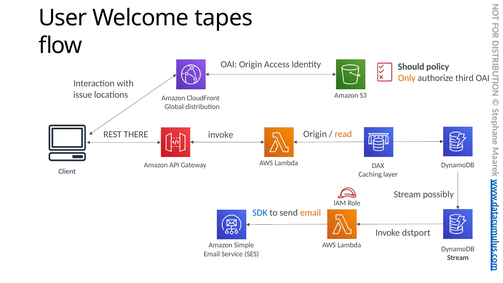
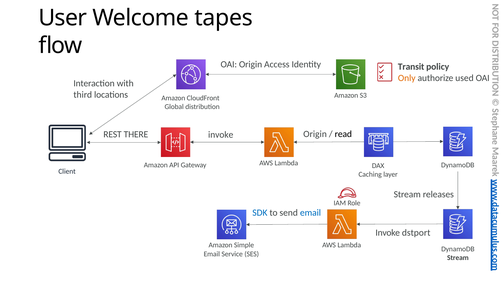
Should: Should -> Transit
third: third -> used
issue: issue -> third
read colour: orange -> black
possibly: possibly -> releases
email at (311, 213) colour: orange -> blue
